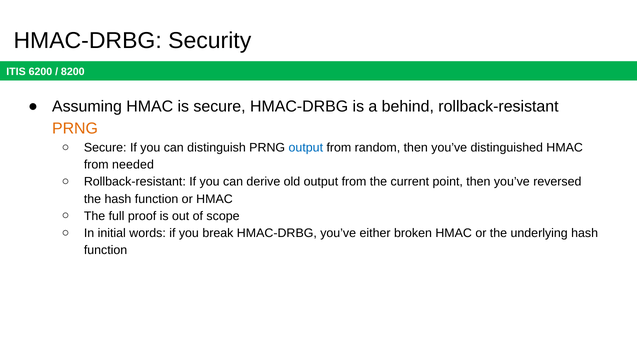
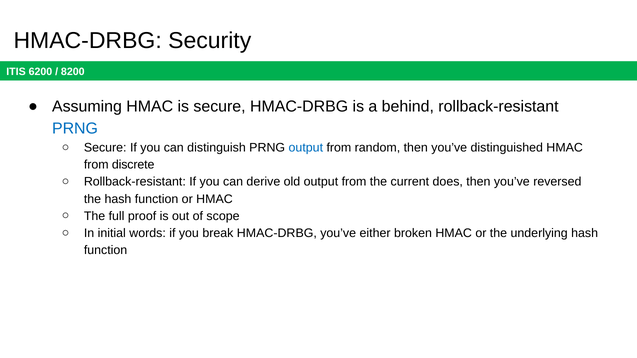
PRNG at (75, 129) colour: orange -> blue
needed: needed -> discrete
point: point -> does
